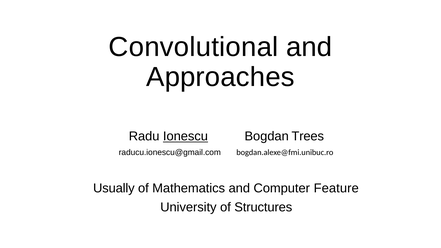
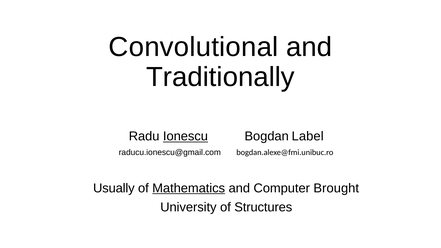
Approaches: Approaches -> Traditionally
Trees: Trees -> Label
Mathematics underline: none -> present
Feature: Feature -> Brought
